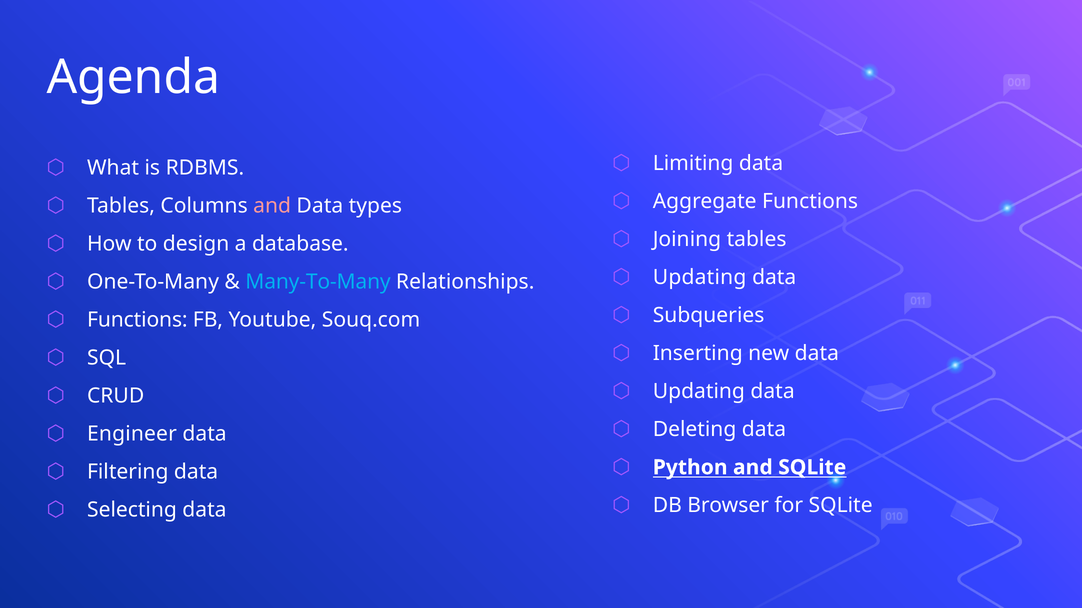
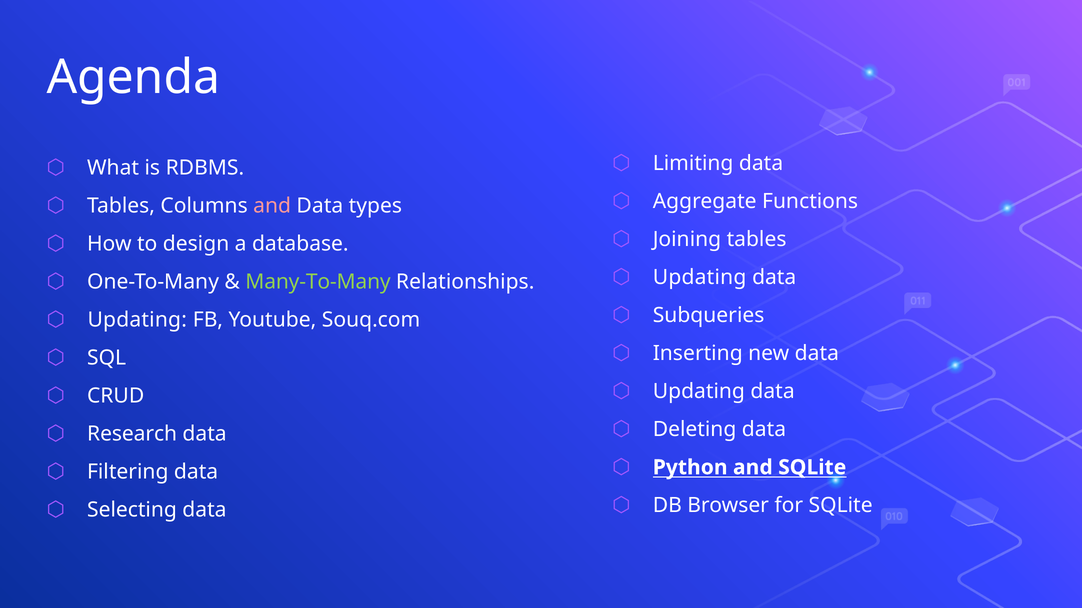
Many-To-Many colour: light blue -> light green
Functions at (137, 320): Functions -> Updating
Engineer: Engineer -> Research
